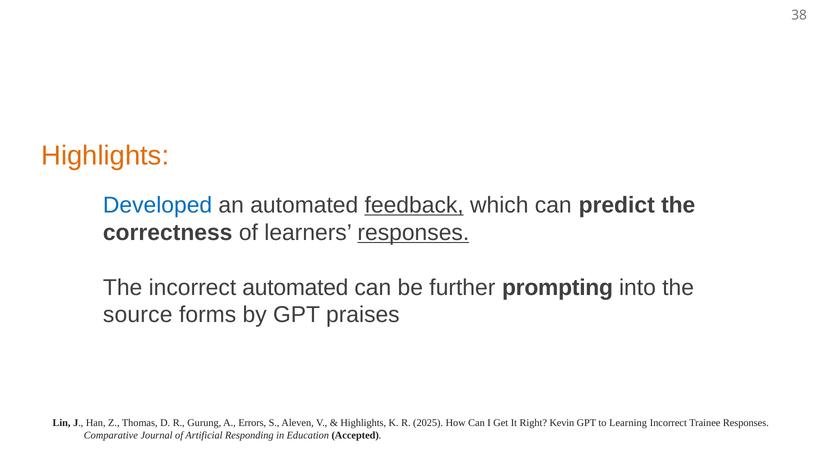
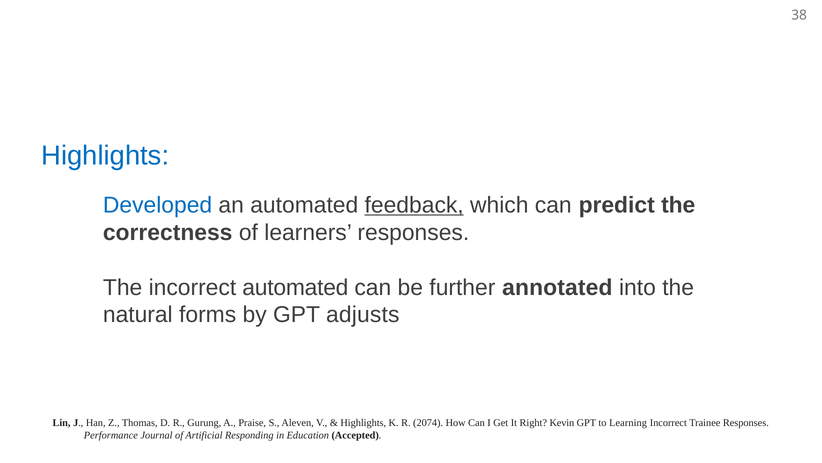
Highlights at (105, 156) colour: orange -> blue
responses at (413, 232) underline: present -> none
prompting: prompting -> annotated
source: source -> natural
praises: praises -> adjusts
Errors: Errors -> Praise
2025: 2025 -> 2074
Comparative: Comparative -> Performance
